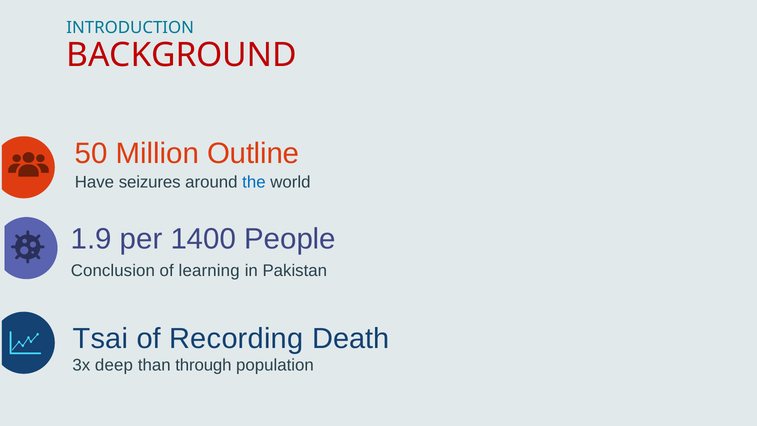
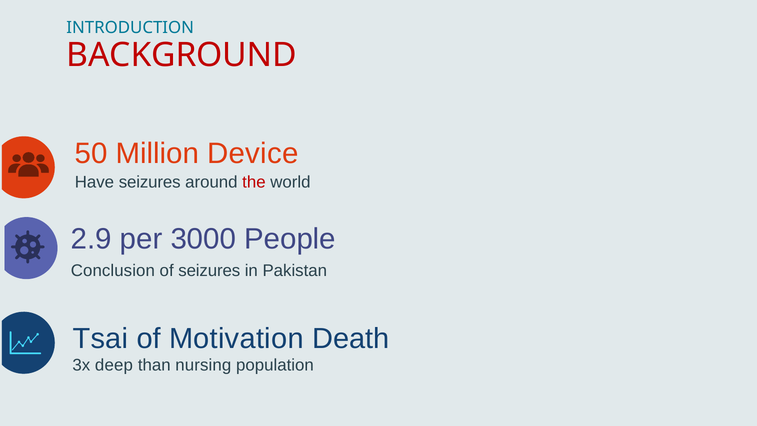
Outline: Outline -> Device
the colour: blue -> red
1.9: 1.9 -> 2.9
1400: 1400 -> 3000
of learning: learning -> seizures
Recording: Recording -> Motivation
through: through -> nursing
